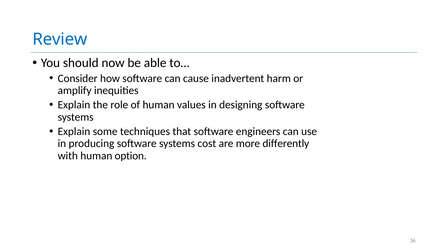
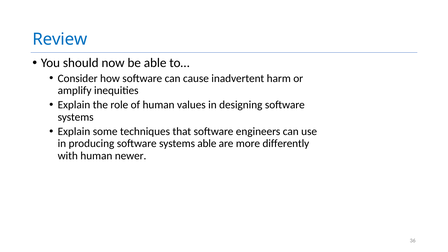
systems cost: cost -> able
option: option -> newer
